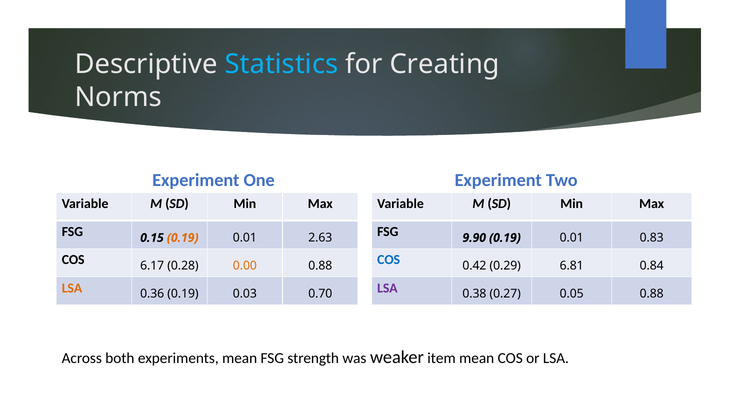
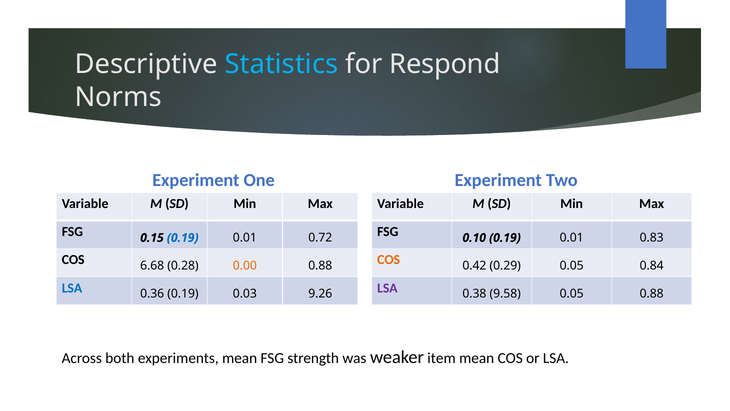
Creating: Creating -> Respond
0.19 at (183, 238) colour: orange -> blue
2.63: 2.63 -> 0.72
9.90: 9.90 -> 0.10
COS at (389, 260) colour: blue -> orange
6.17: 6.17 -> 6.68
0.29 6.81: 6.81 -> 0.05
LSA at (72, 288) colour: orange -> blue
0.70: 0.70 -> 9.26
0.27: 0.27 -> 9.58
